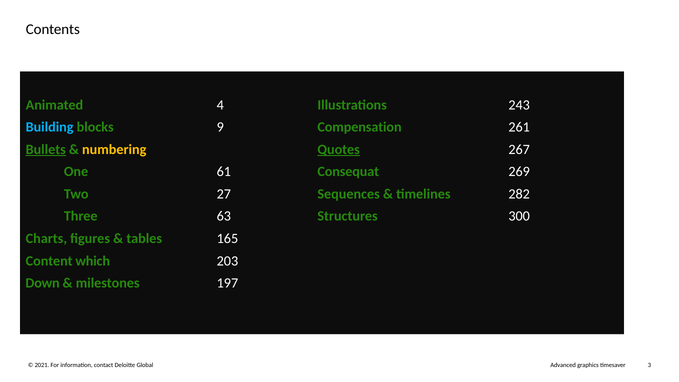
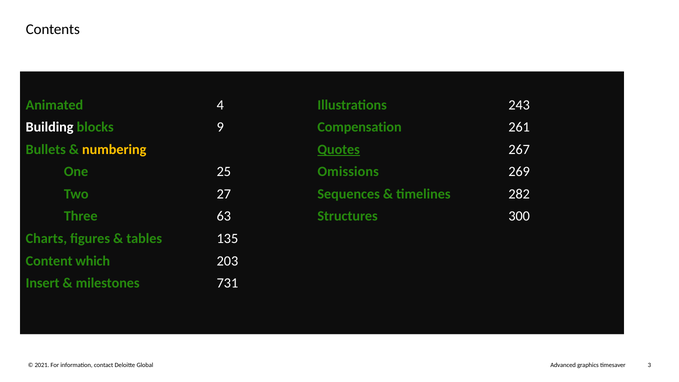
Building colour: light blue -> white
Bullets underline: present -> none
61: 61 -> 25
Consequat: Consequat -> Omissions
165: 165 -> 135
Down: Down -> Insert
197: 197 -> 731
